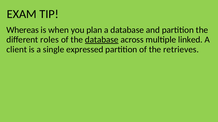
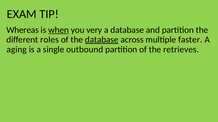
when underline: none -> present
plan: plan -> very
linked: linked -> faster
client: client -> aging
expressed: expressed -> outbound
